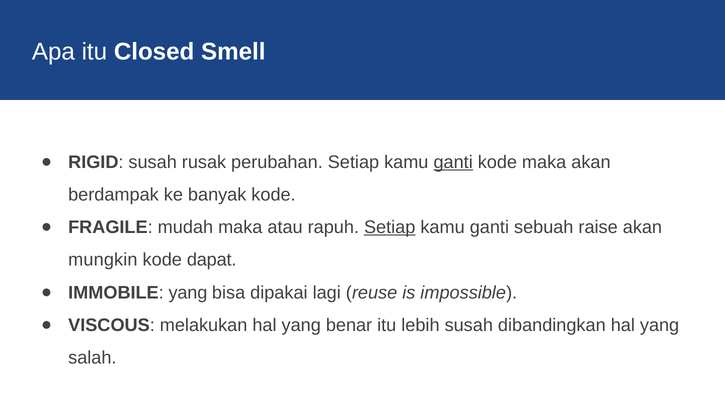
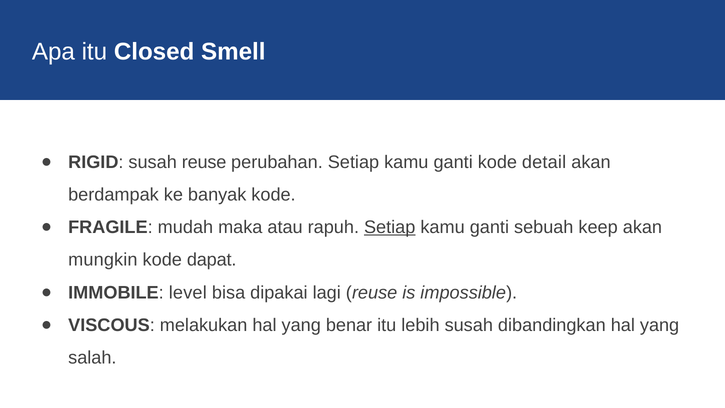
susah rusak: rusak -> reuse
ganti at (453, 162) underline: present -> none
kode maka: maka -> detail
raise: raise -> keep
IMMOBILE yang: yang -> level
